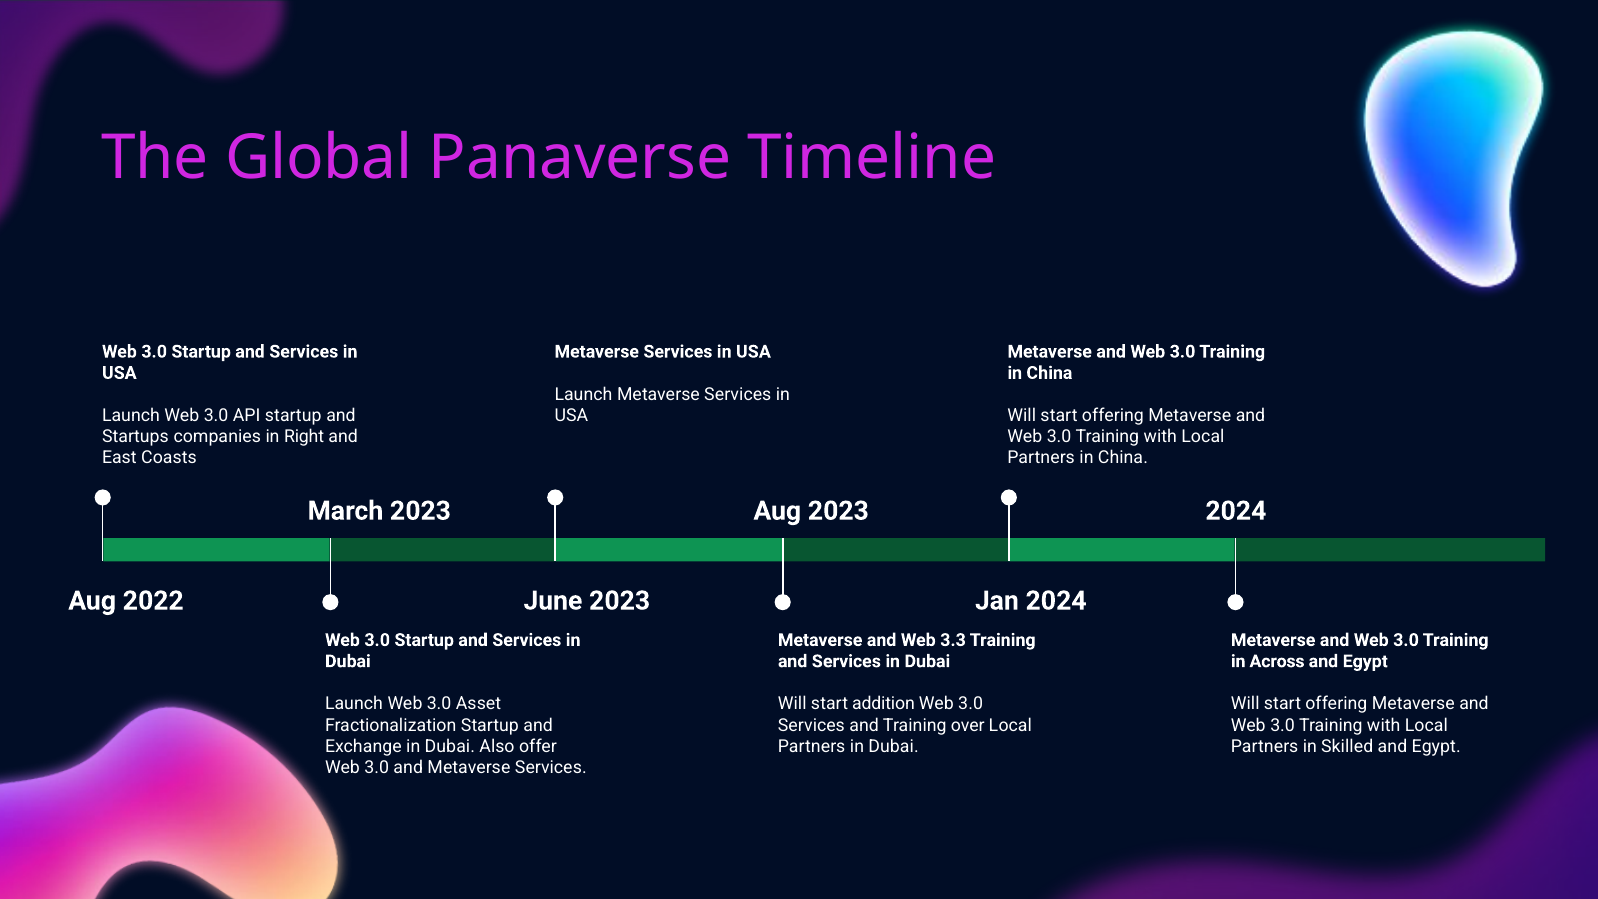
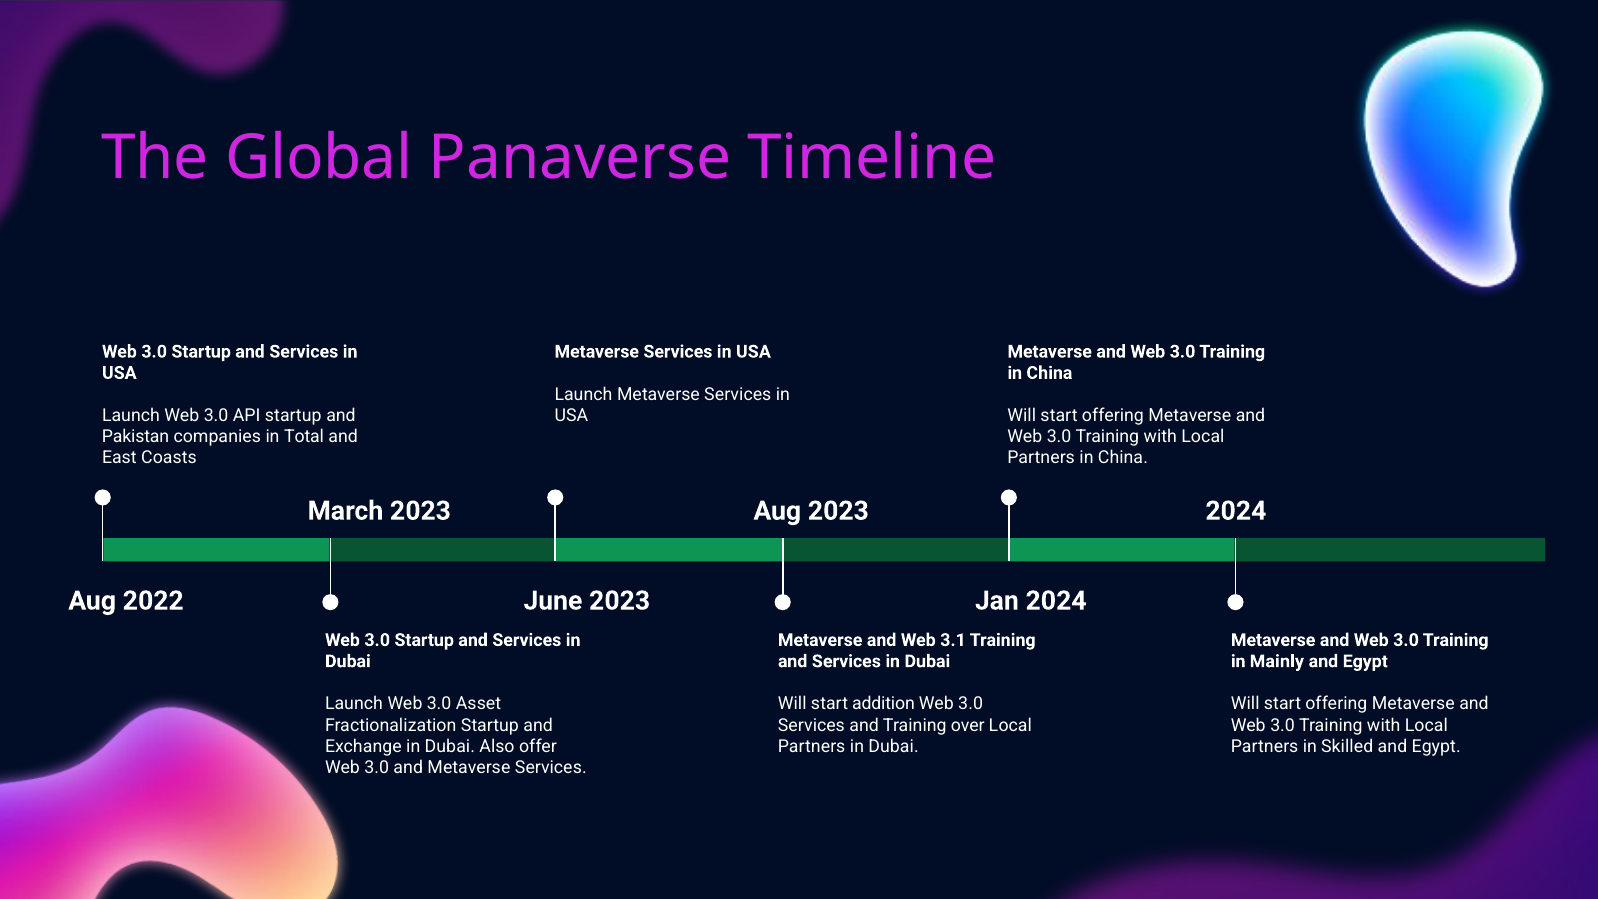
Startups: Startups -> Pakistan
Right: Right -> Total
3.3: 3.3 -> 3.1
Across: Across -> Mainly
